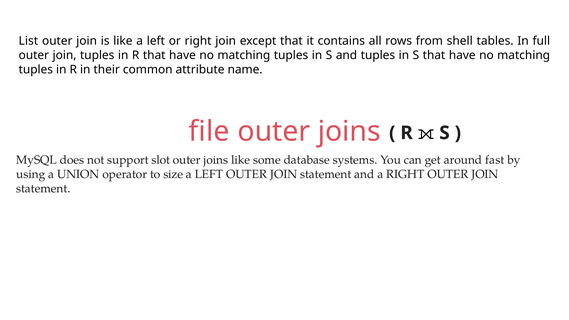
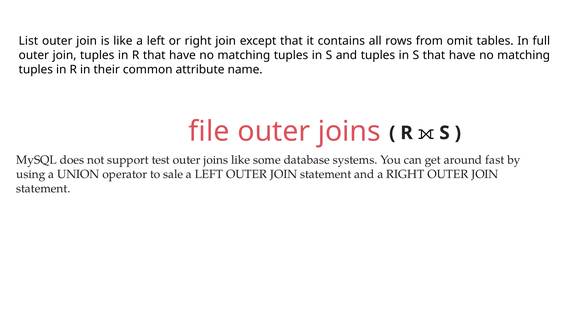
shell: shell -> omit
slot: slot -> test
size: size -> sale
